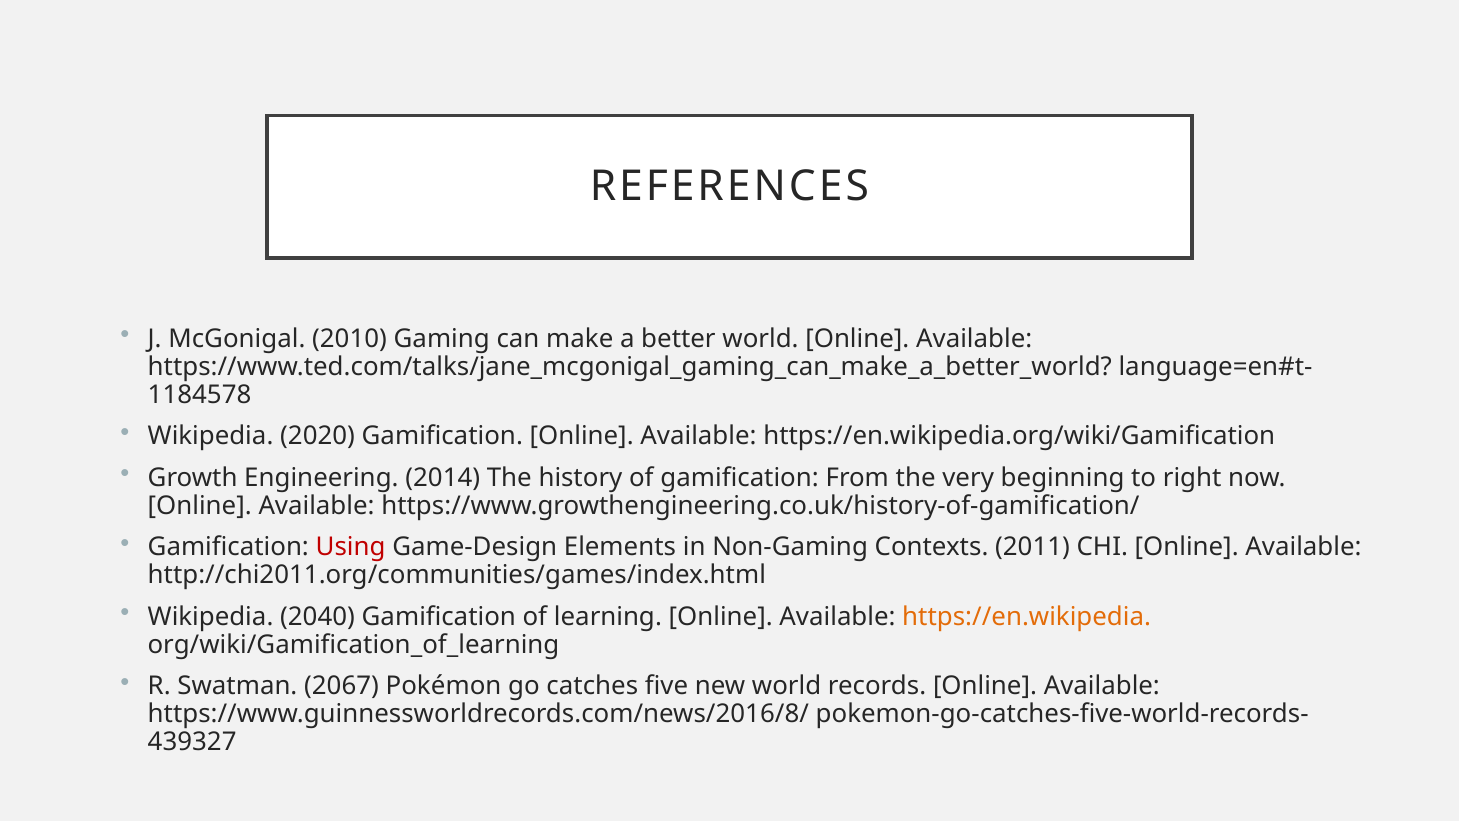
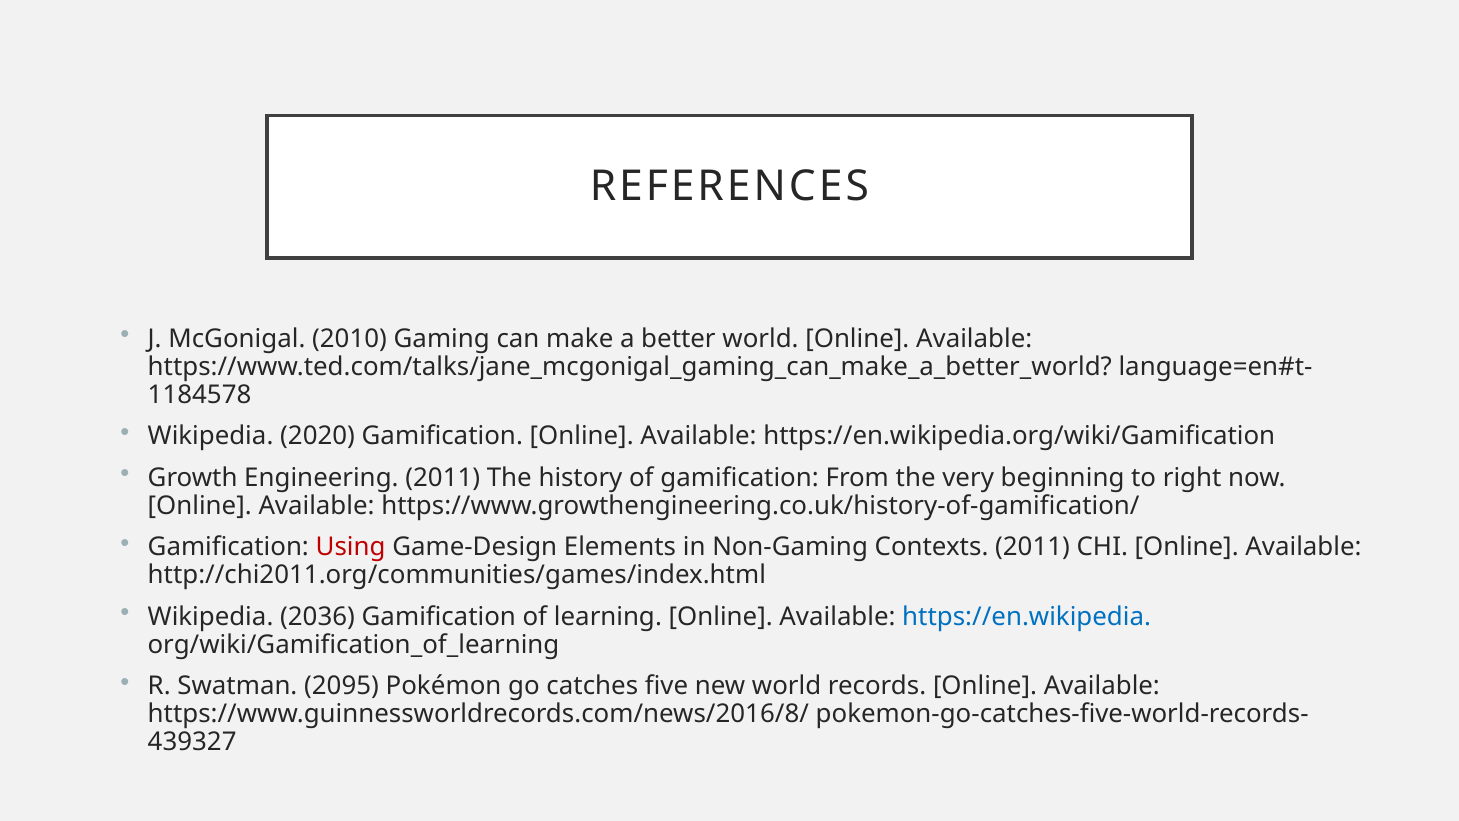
Engineering 2014: 2014 -> 2011
2040: 2040 -> 2036
https://en.wikipedia colour: orange -> blue
2067: 2067 -> 2095
